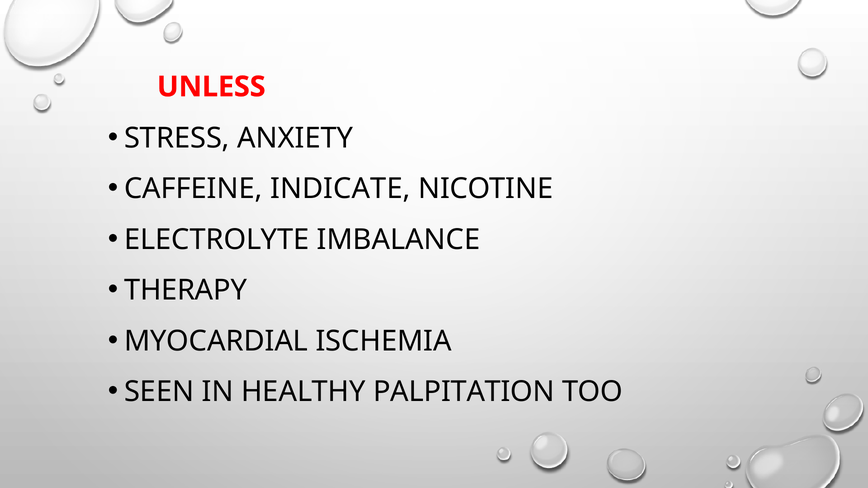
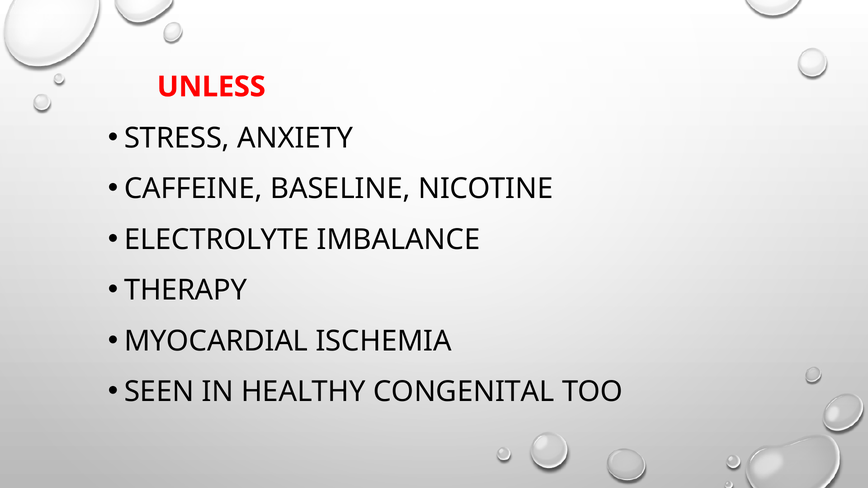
INDICATE: INDICATE -> BASELINE
PALPITATION: PALPITATION -> CONGENITAL
